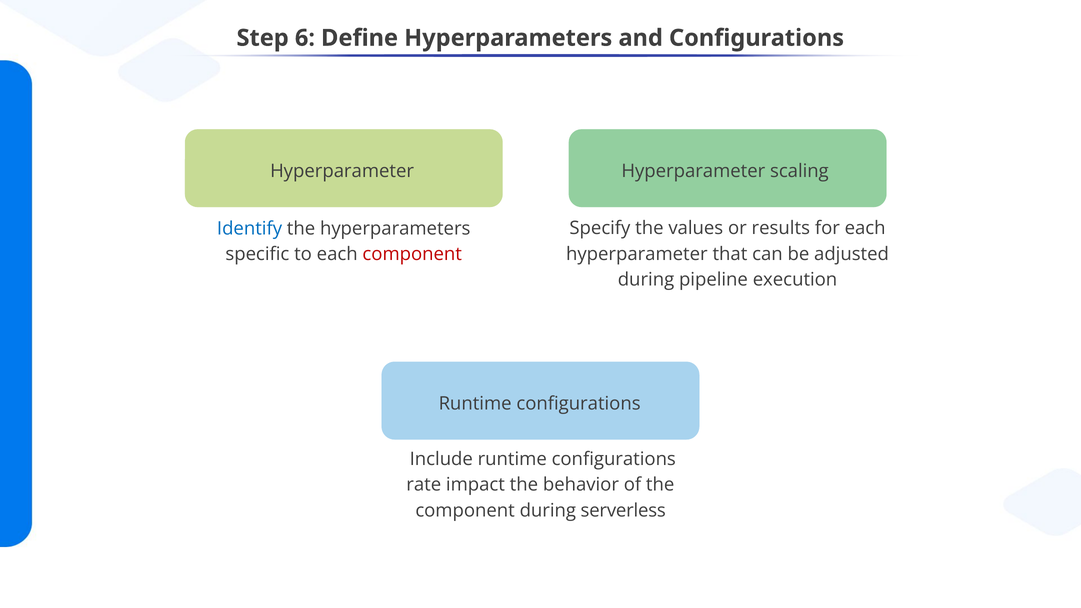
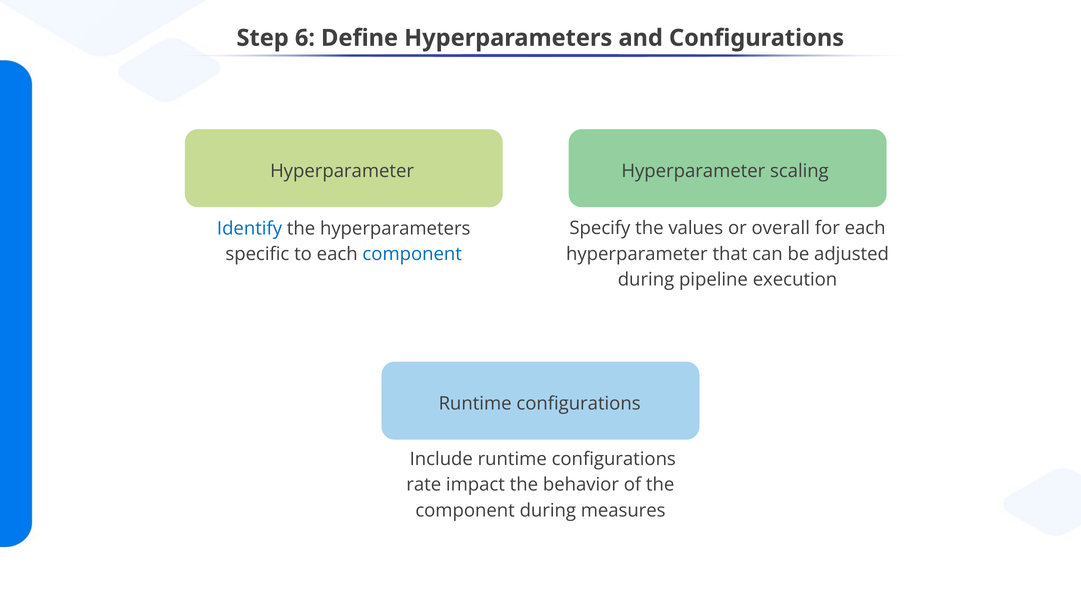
results: results -> overall
component at (412, 254) colour: red -> blue
serverless: serverless -> measures
